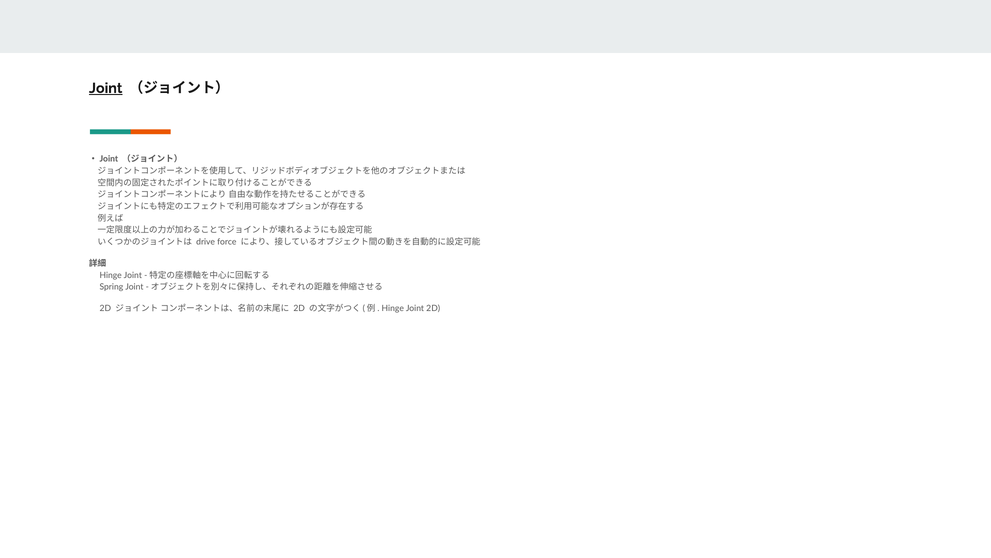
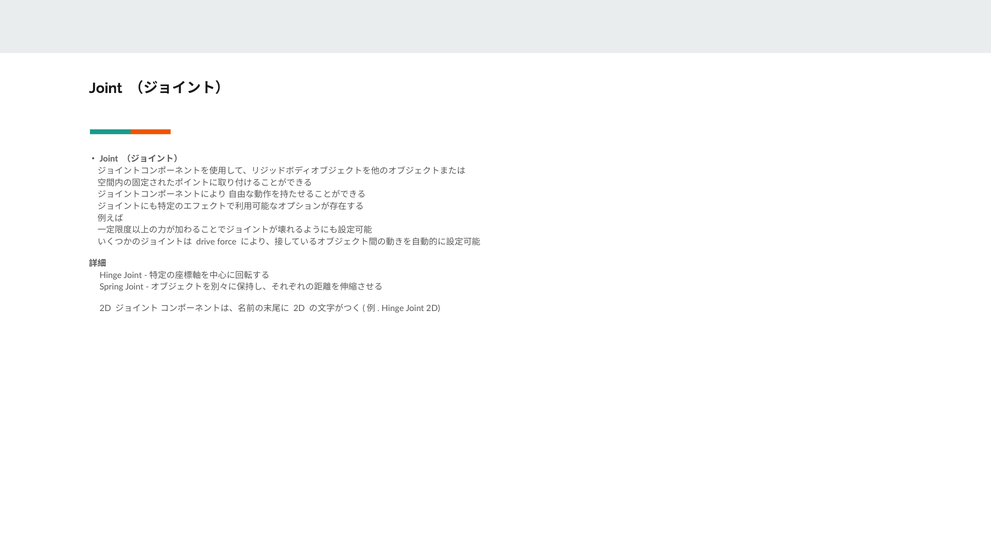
Joint at (106, 88) underline: present -> none
